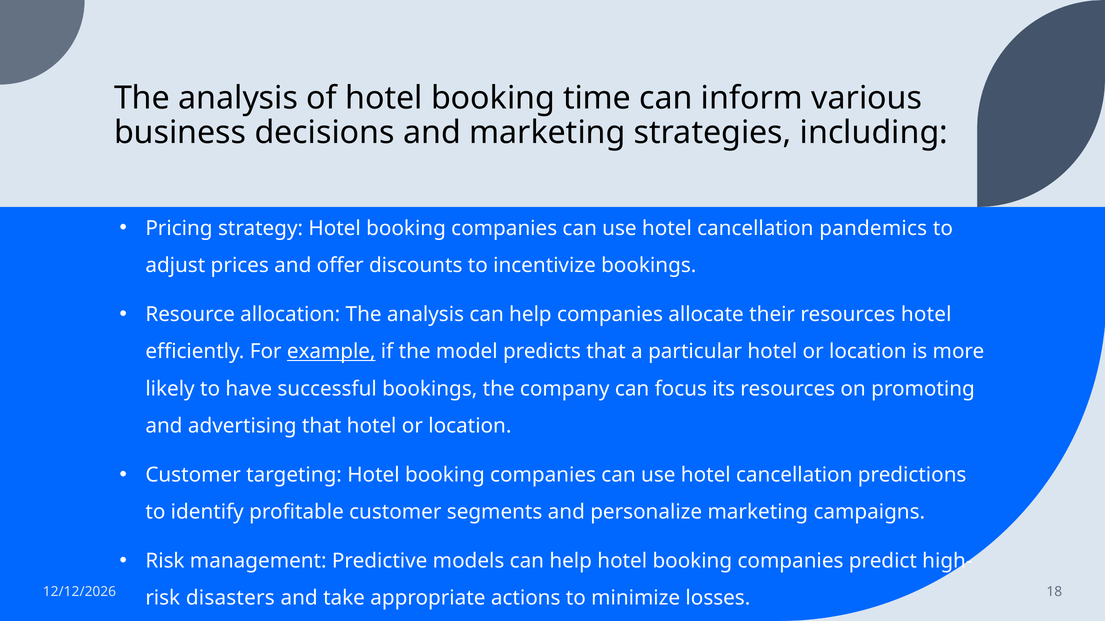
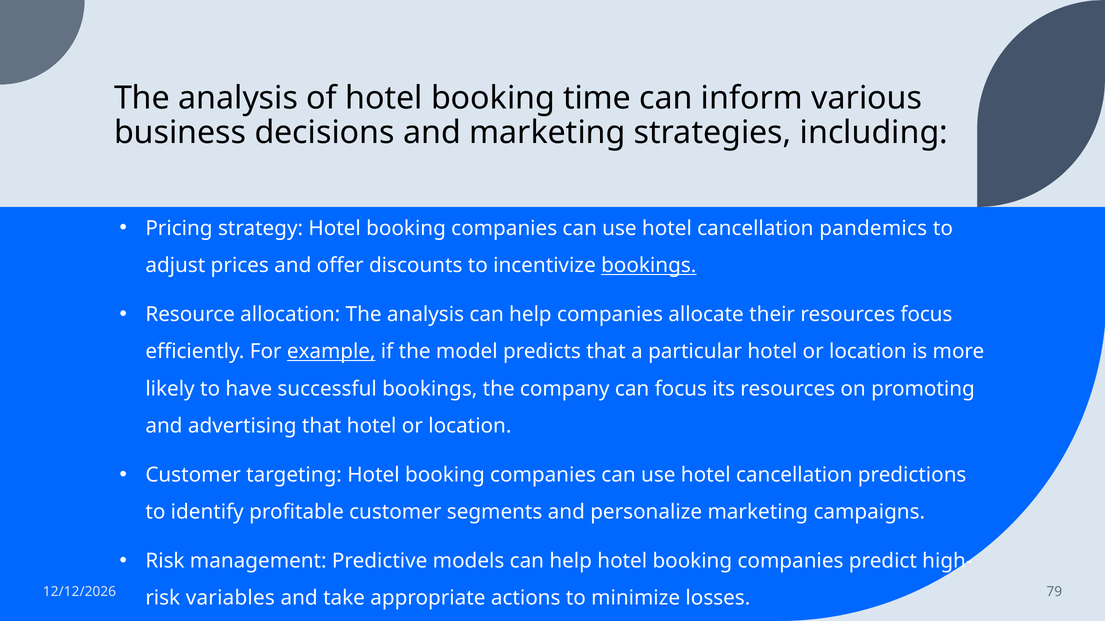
bookings at (649, 266) underline: none -> present
resources hotel: hotel -> focus
18: 18 -> 79
disasters: disasters -> variables
